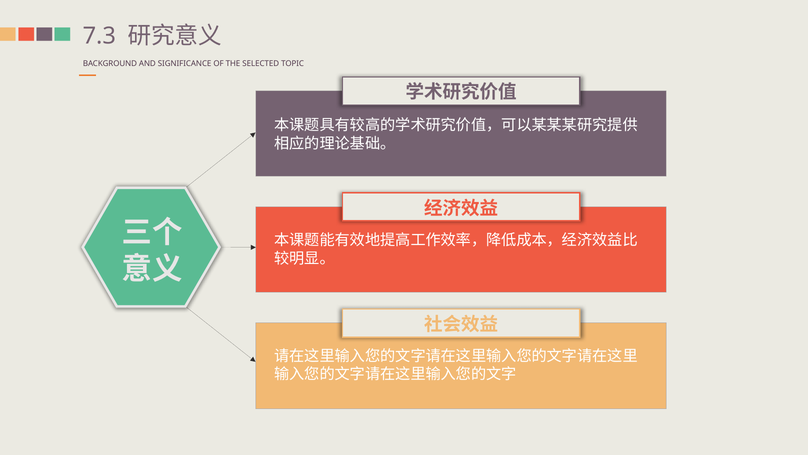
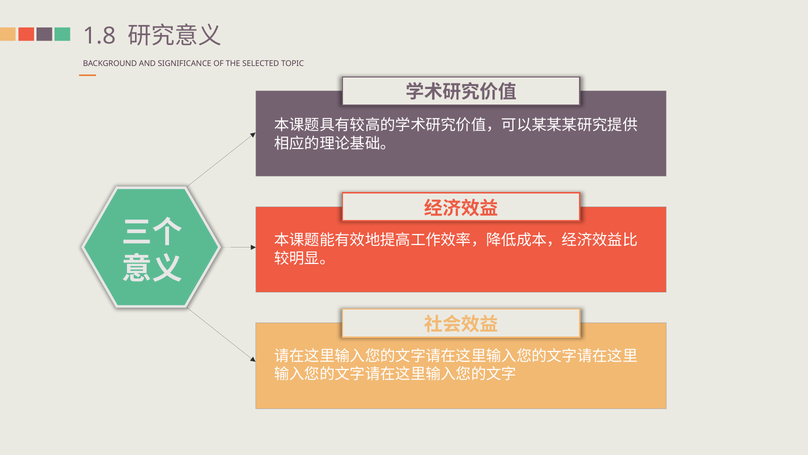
7.3: 7.3 -> 1.8
